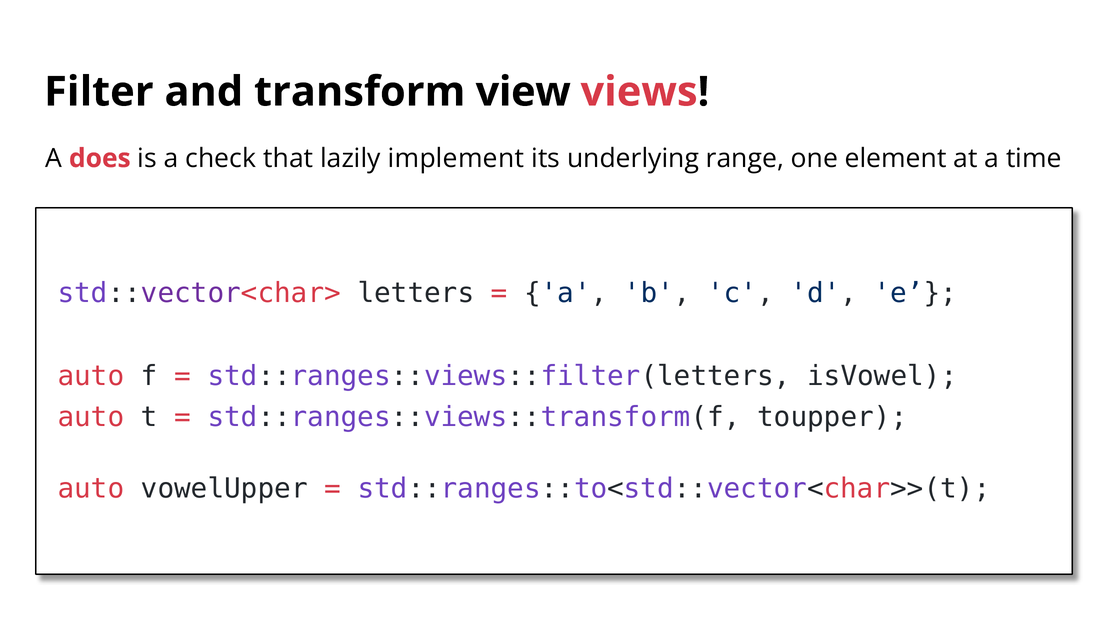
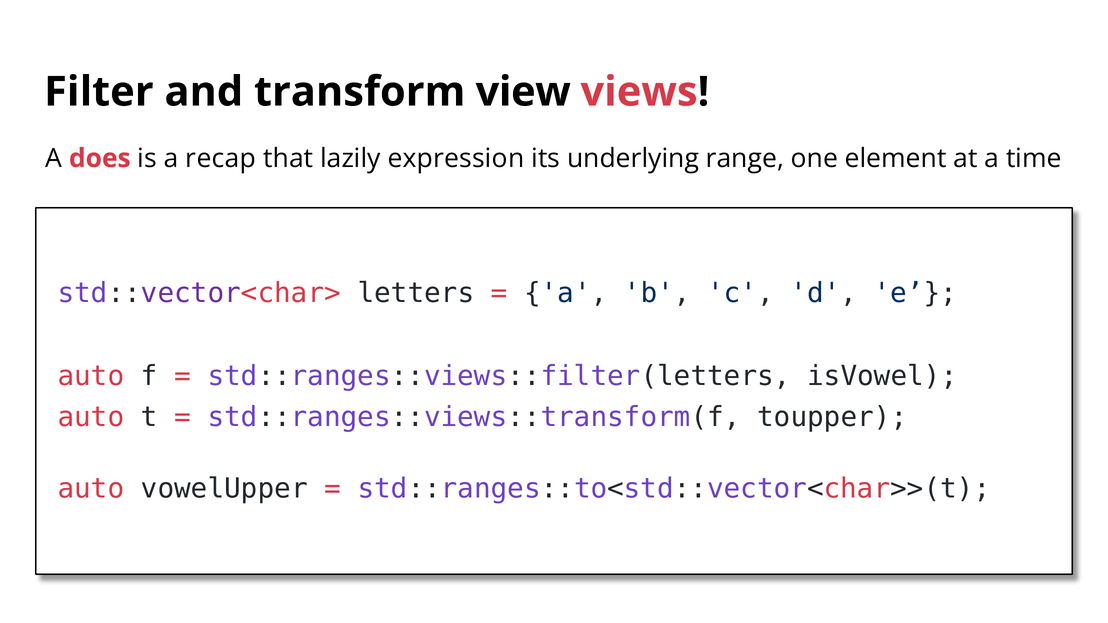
check: check -> recap
implement: implement -> expression
